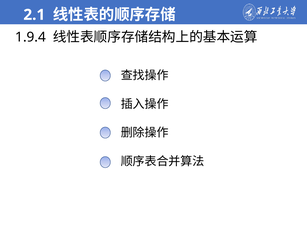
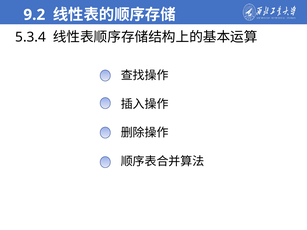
2.1: 2.1 -> 9.2
1.9.4: 1.9.4 -> 5.3.4
